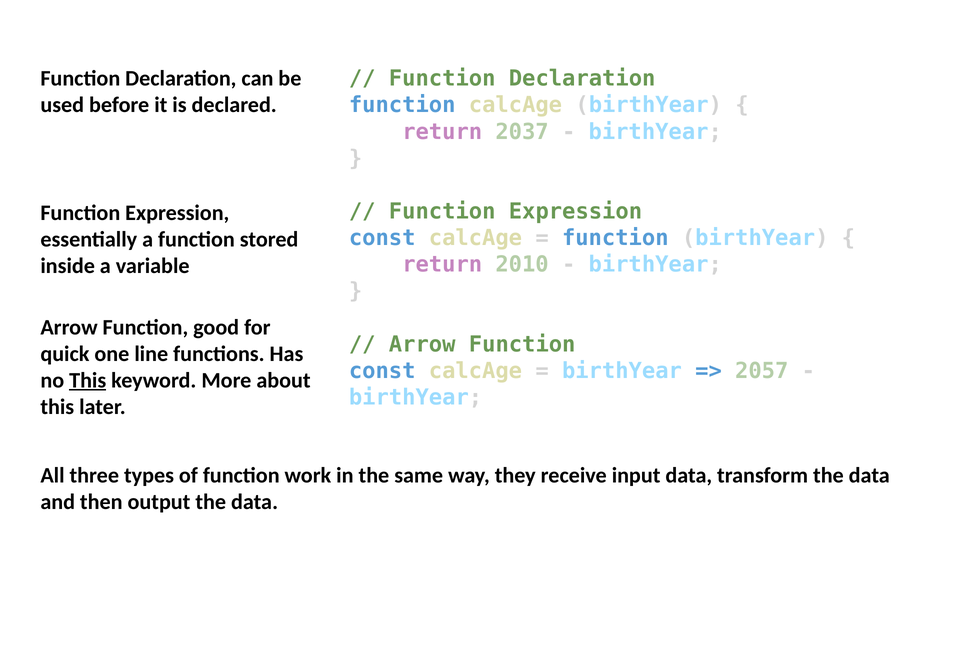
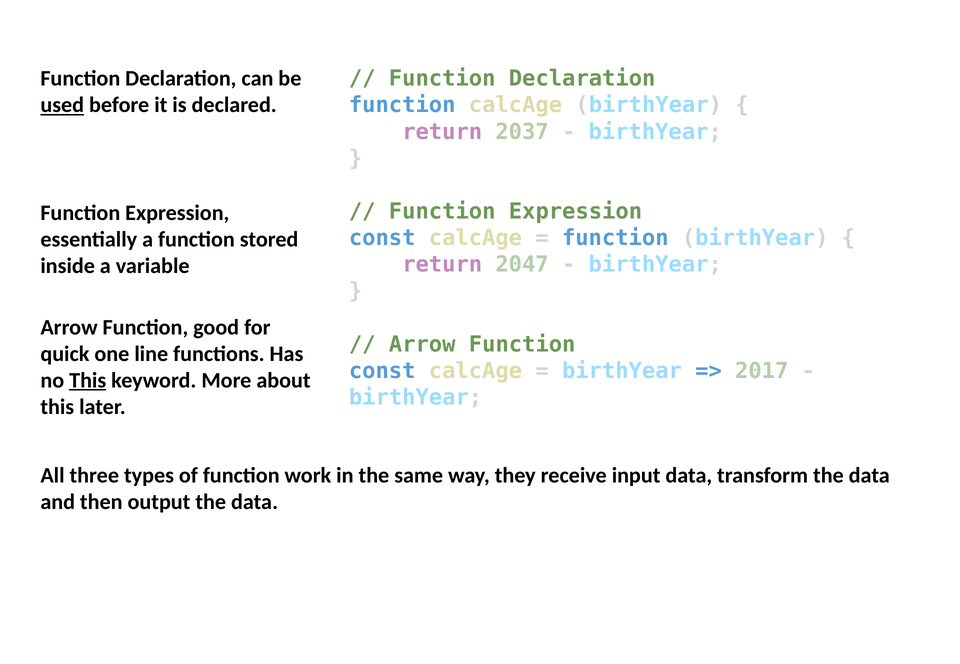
used underline: none -> present
2010: 2010 -> 2047
2057: 2057 -> 2017
